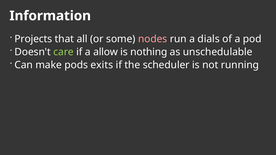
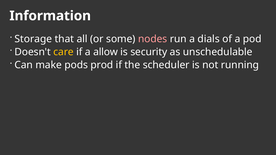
Projects: Projects -> Storage
care colour: light green -> yellow
nothing: nothing -> security
exits: exits -> prod
